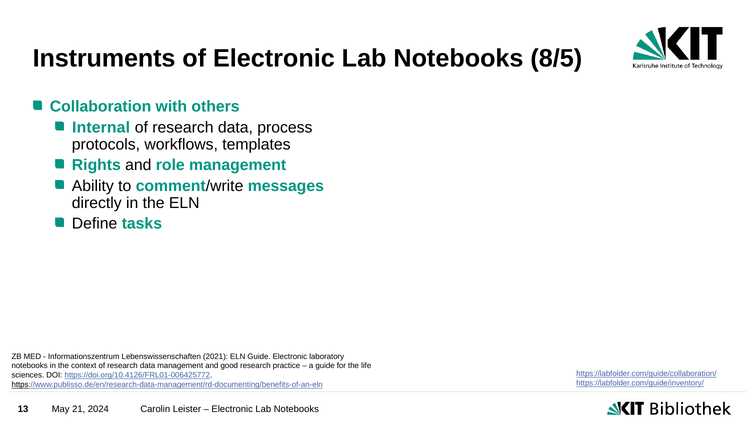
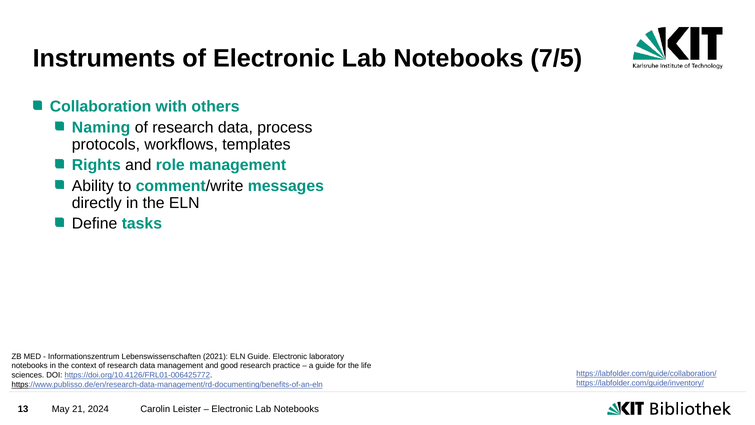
8/5: 8/5 -> 7/5
Internal: Internal -> Naming
